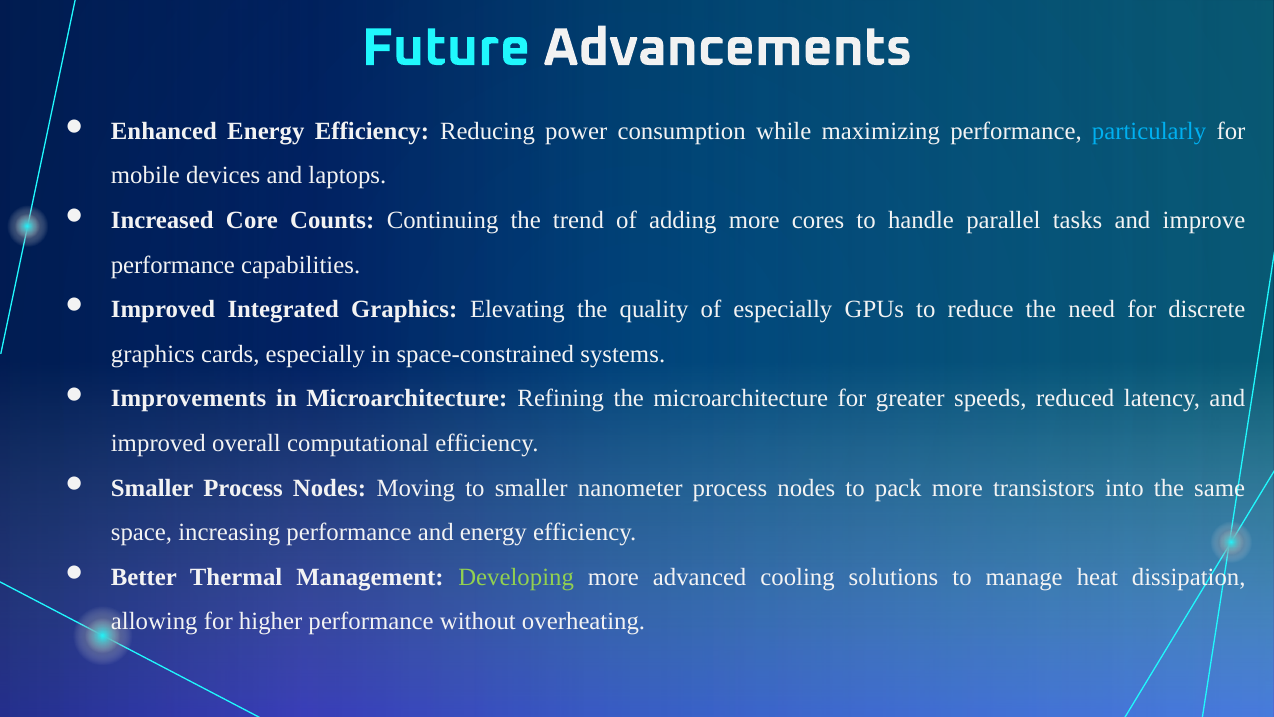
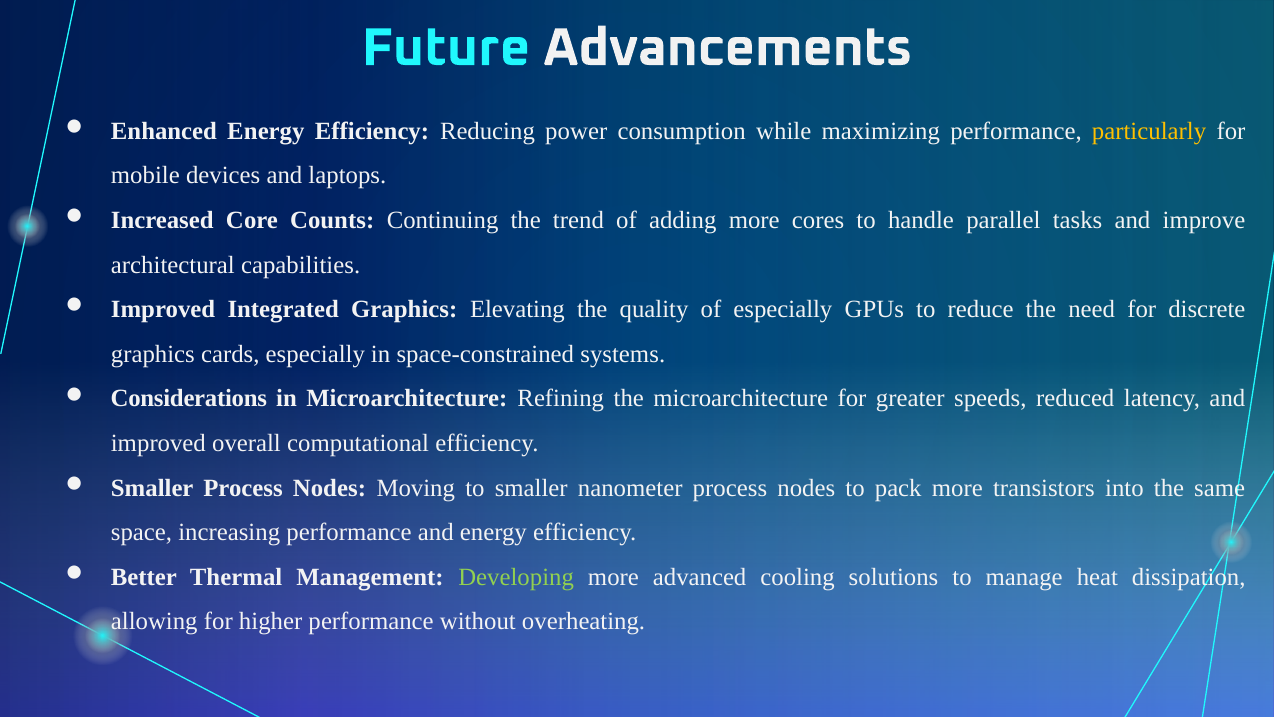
particularly colour: light blue -> yellow
performance at (173, 265): performance -> architectural
Improvements: Improvements -> Considerations
